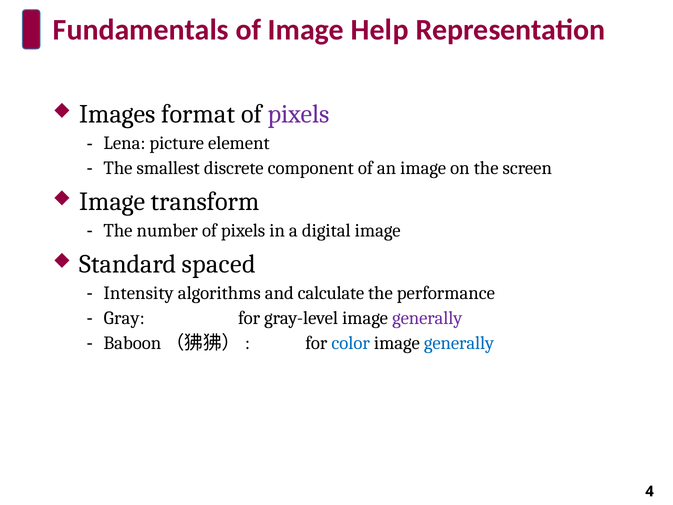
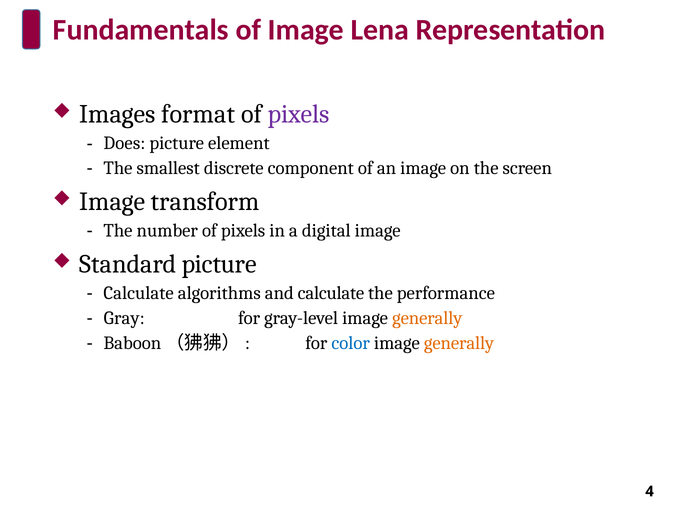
Help: Help -> Lena
Lena: Lena -> Does
Standard spaced: spaced -> picture
Intensity at (139, 293): Intensity -> Calculate
generally at (427, 318) colour: purple -> orange
generally at (459, 343) colour: blue -> orange
